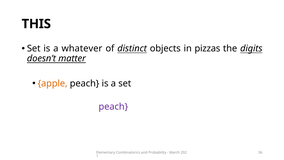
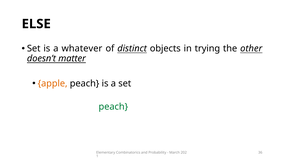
THIS: THIS -> ELSE
pizzas: pizzas -> trying
digits: digits -> other
peach at (113, 107) colour: purple -> green
